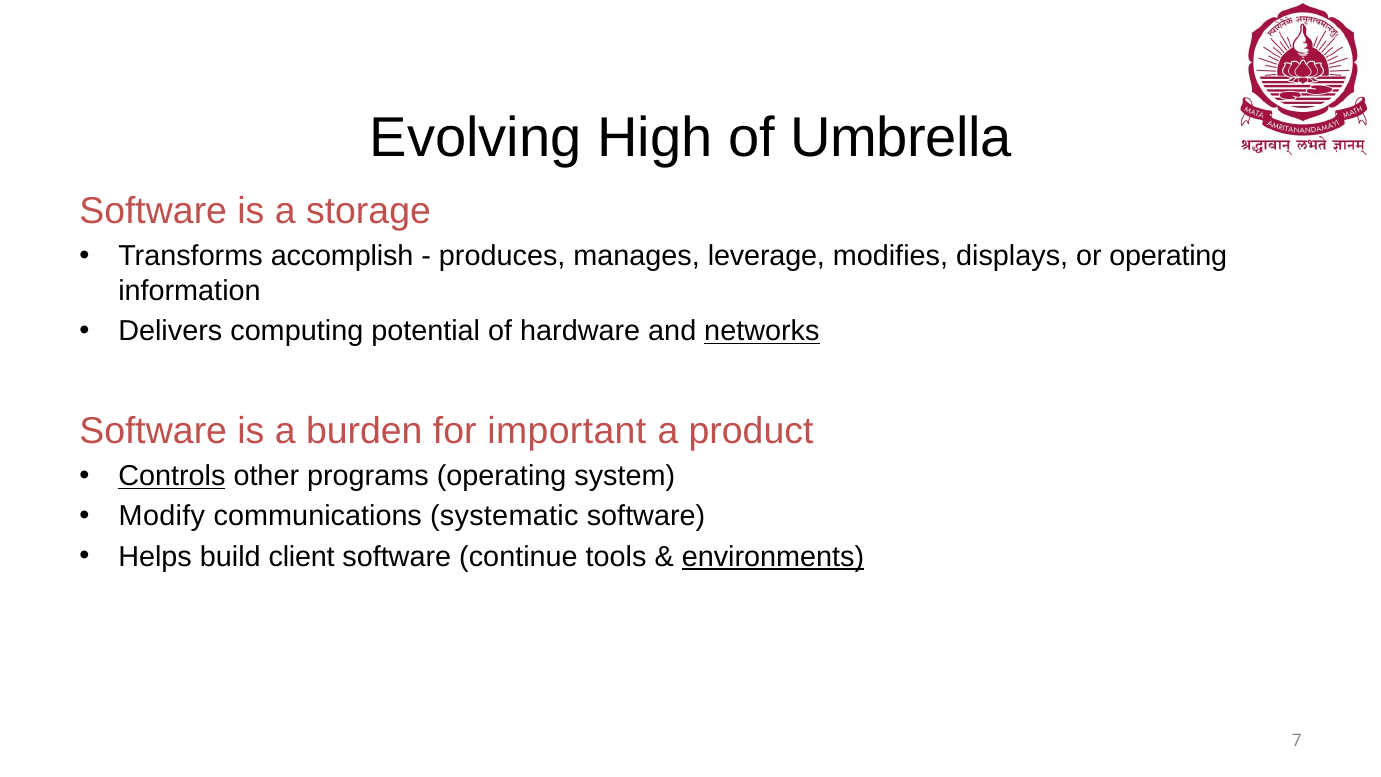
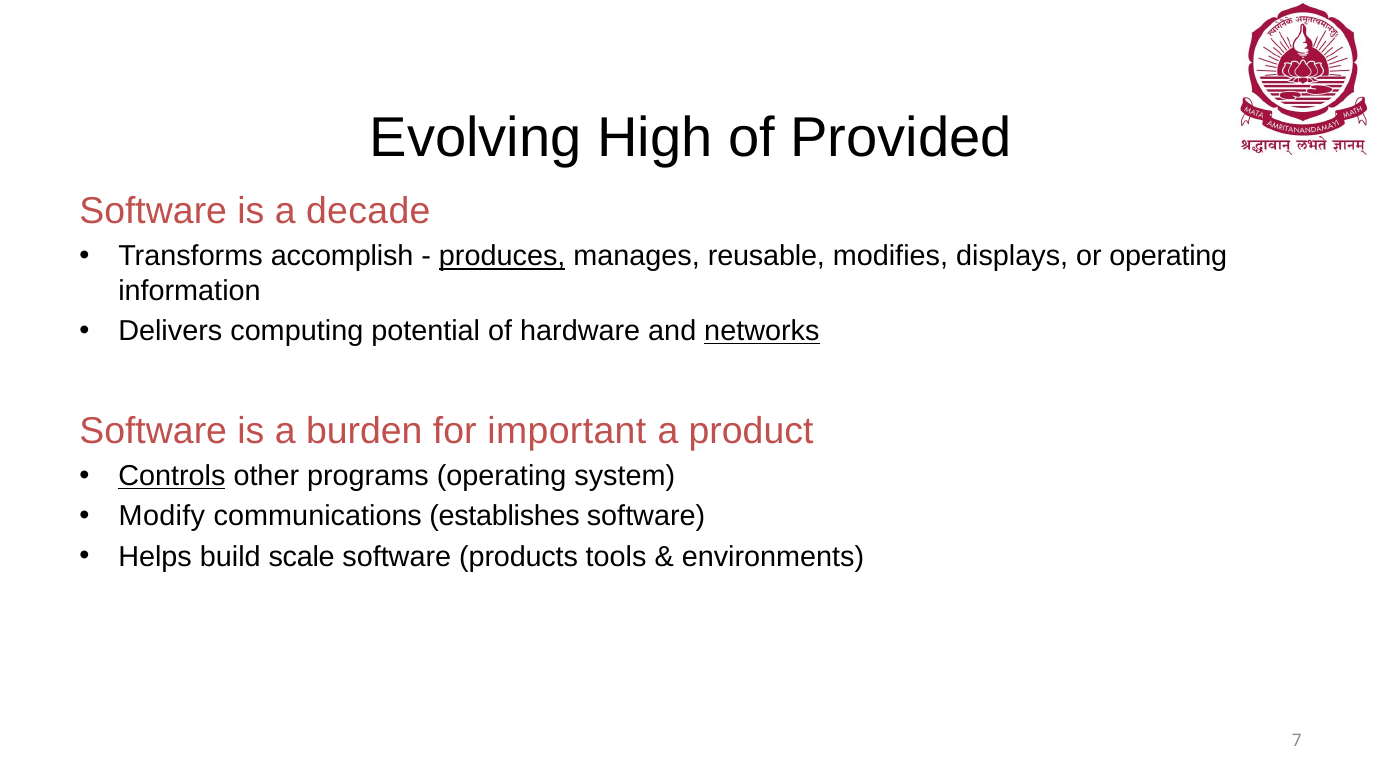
Umbrella: Umbrella -> Provided
storage: storage -> decade
produces underline: none -> present
leverage: leverage -> reusable
systematic: systematic -> establishes
client: client -> scale
continue: continue -> products
environments underline: present -> none
